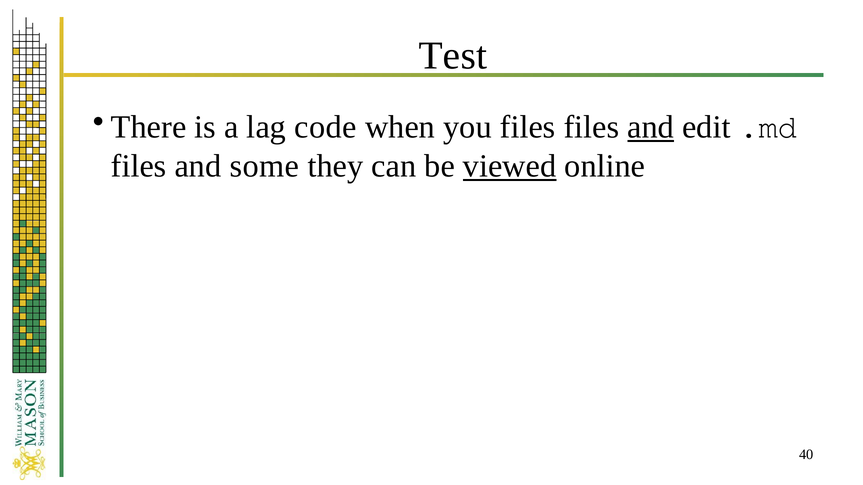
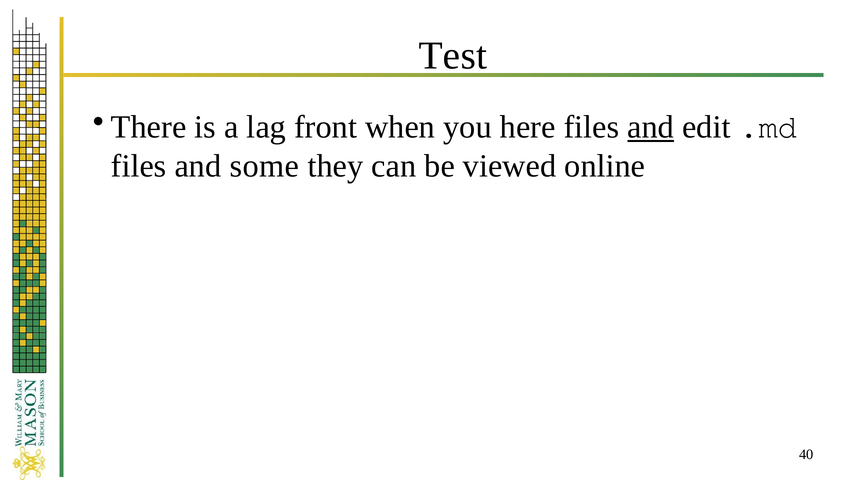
code: code -> front
you files: files -> here
viewed underline: present -> none
